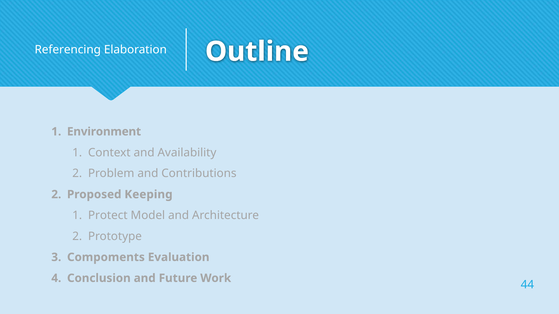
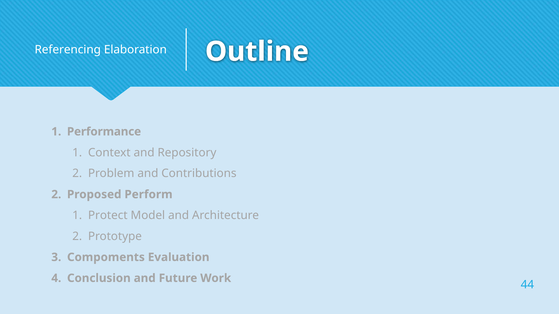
Environment: Environment -> Performance
Availability: Availability -> Repository
Keeping: Keeping -> Perform
